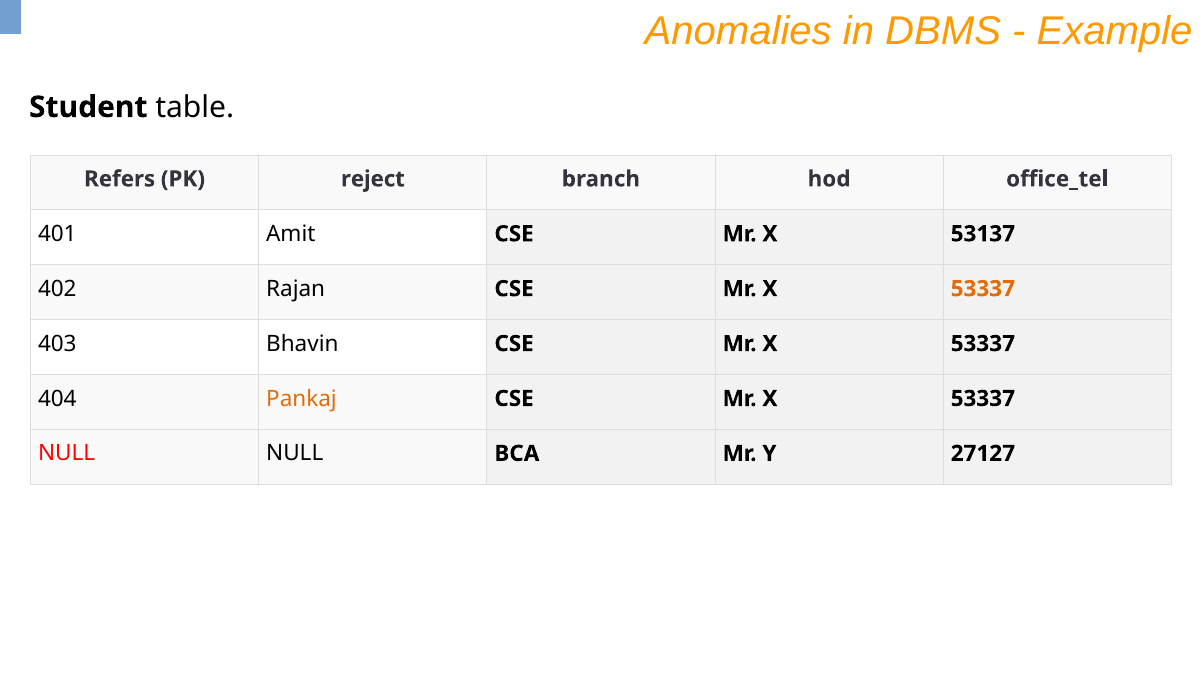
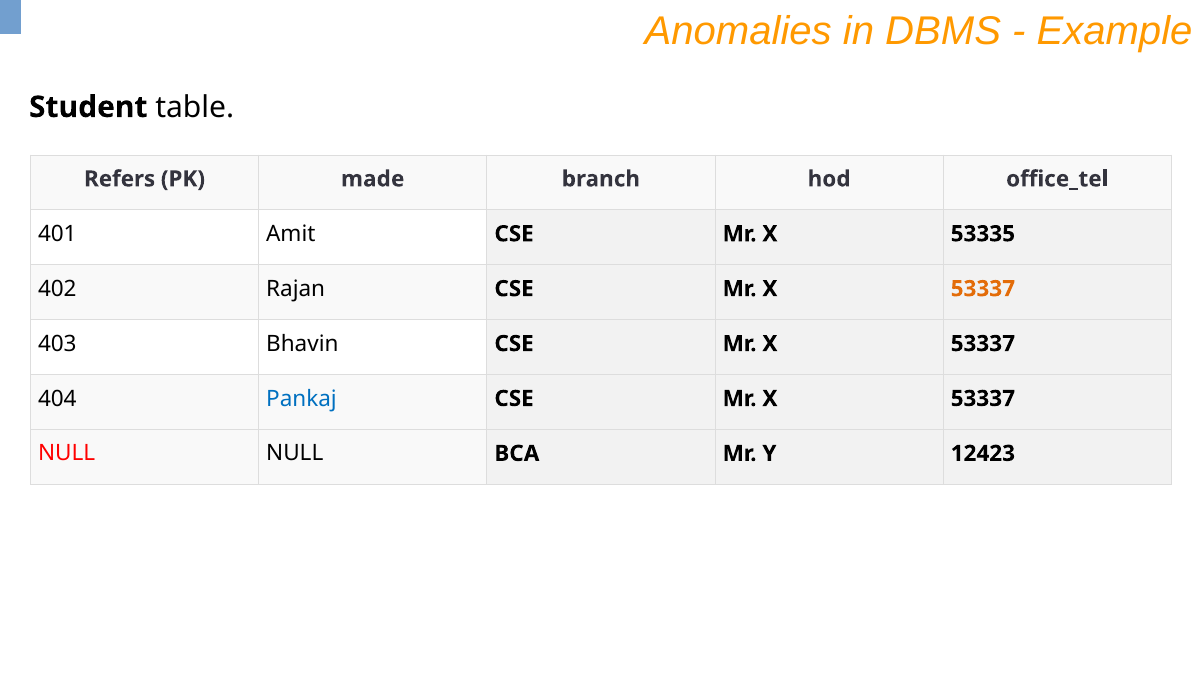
reject: reject -> made
53137: 53137 -> 53335
Pankaj colour: orange -> blue
27127: 27127 -> 12423
